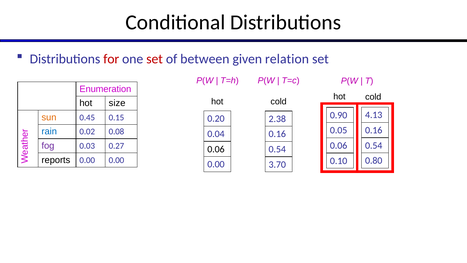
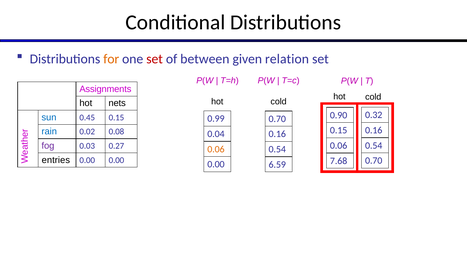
for colour: red -> orange
Enumeration: Enumeration -> Assignments
size: size -> nets
4.13: 4.13 -> 0.32
sun colour: orange -> blue
0.20: 0.20 -> 0.99
2.38 at (277, 119): 2.38 -> 0.70
0.05 at (339, 130): 0.05 -> 0.15
0.06 at (216, 149) colour: black -> orange
reports: reports -> entries
0.80 at (374, 160): 0.80 -> 0.70
0.10: 0.10 -> 7.68
3.70: 3.70 -> 6.59
